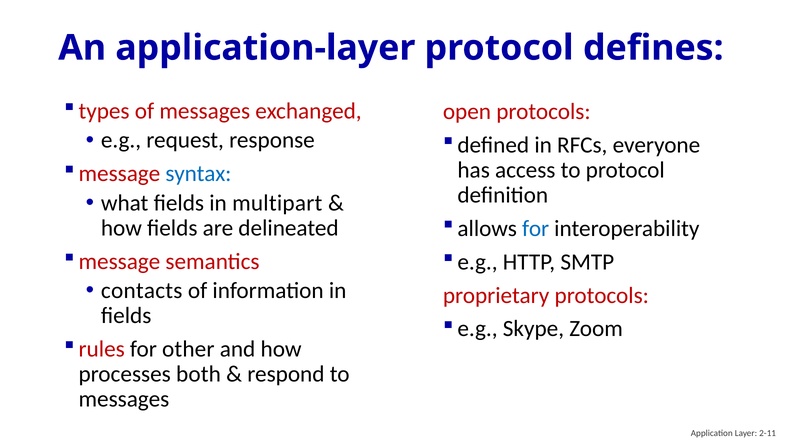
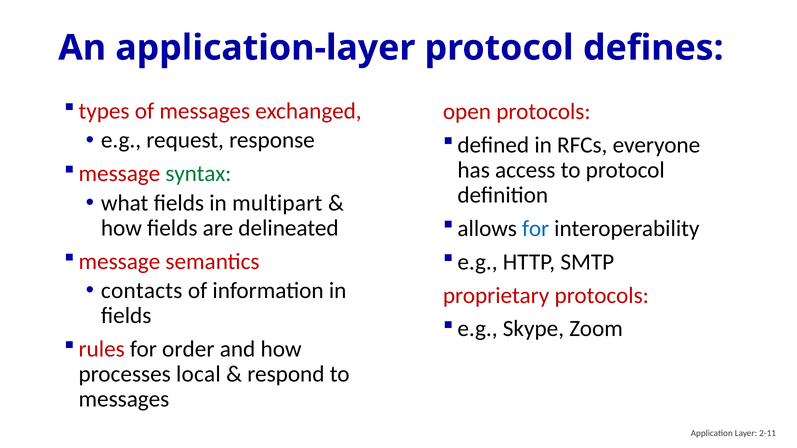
syntax colour: blue -> green
other: other -> order
both: both -> local
